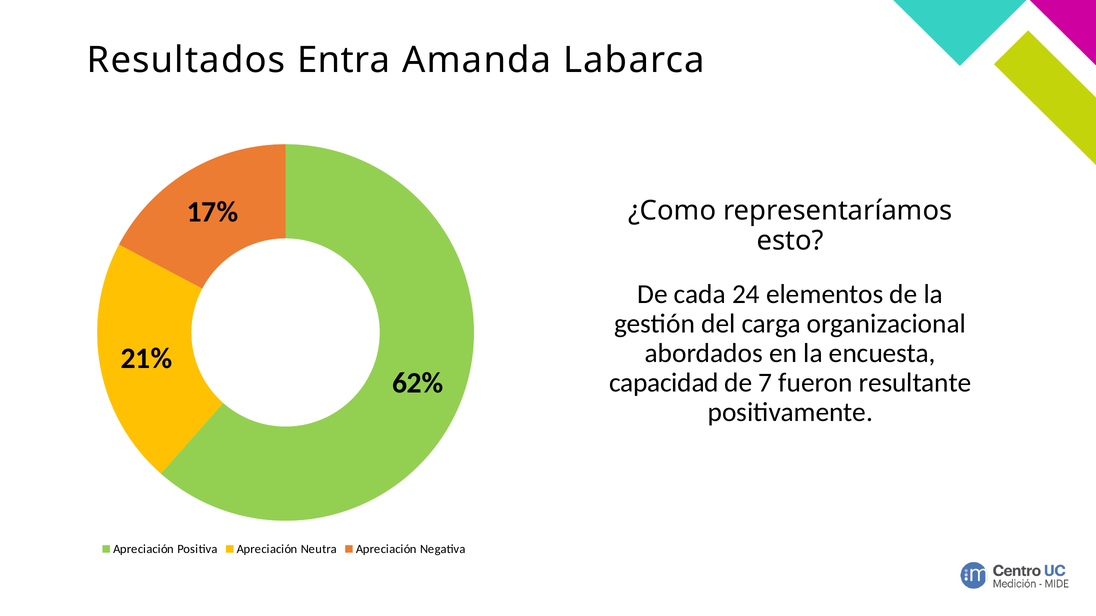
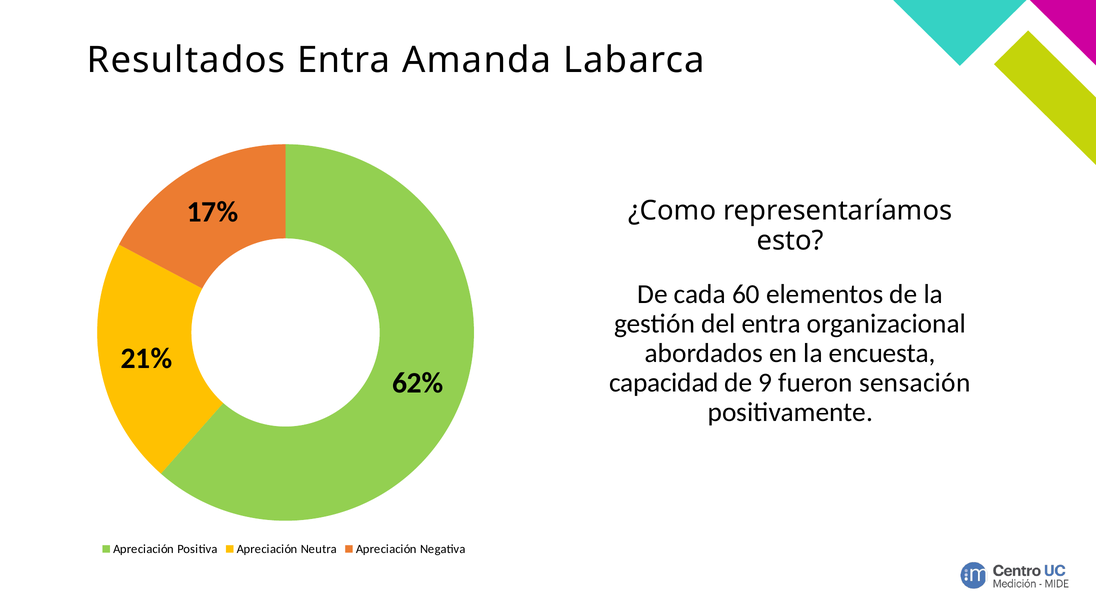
24: 24 -> 60
del carga: carga -> entra
7: 7 -> 9
resultante: resultante -> sensación
